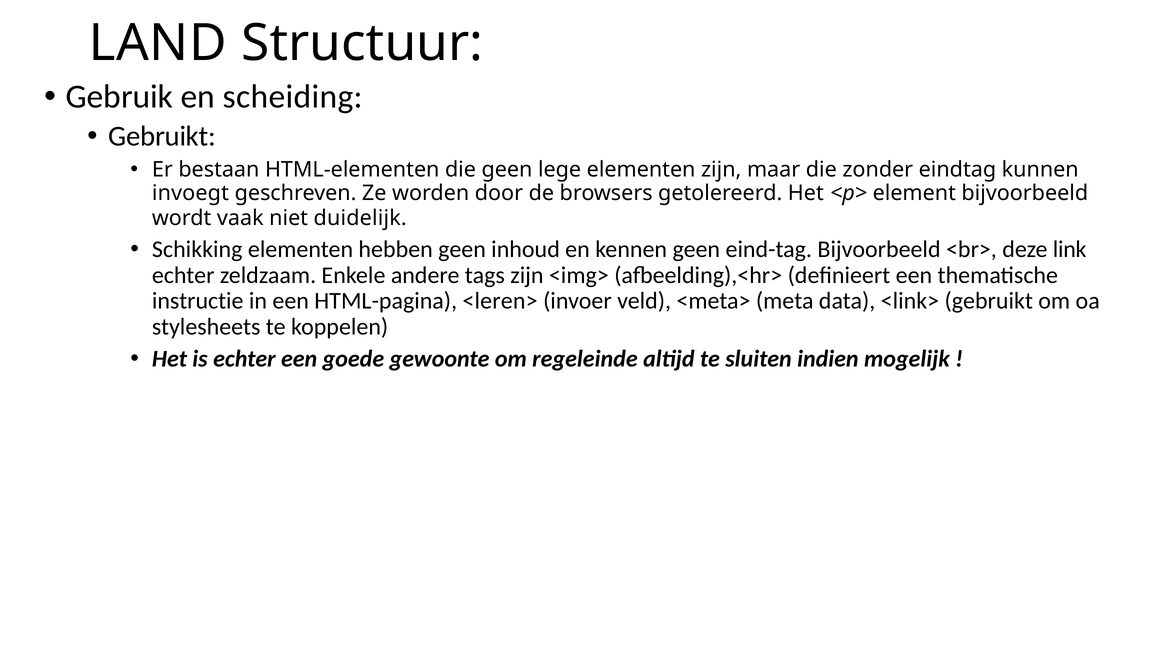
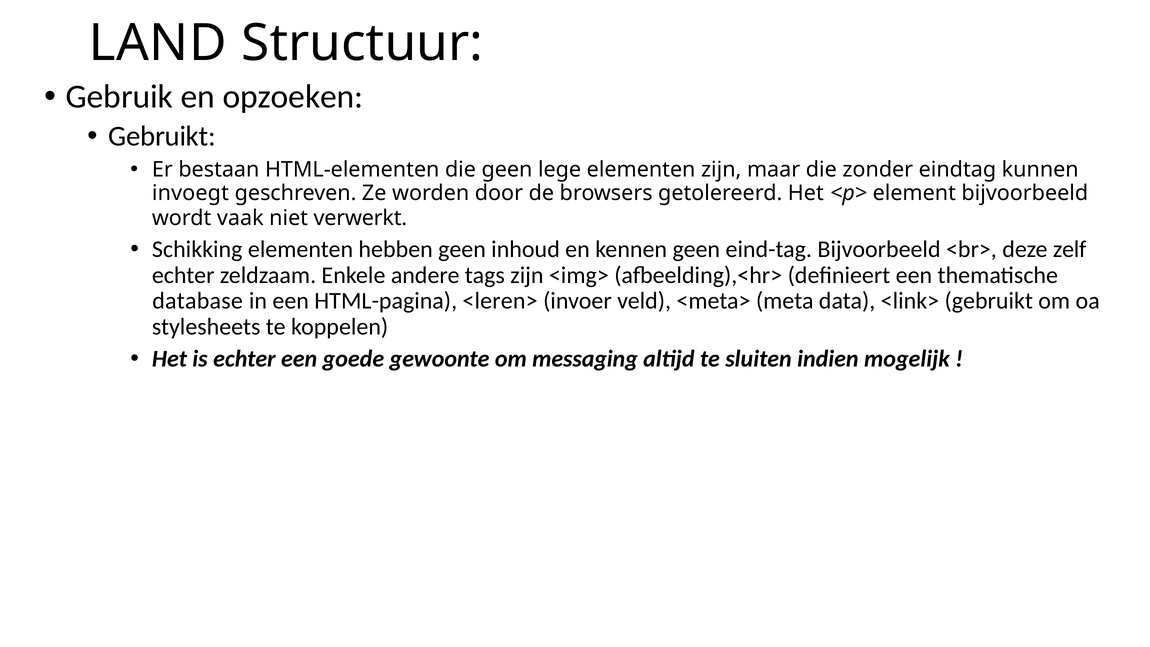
scheiding: scheiding -> opzoeken
duidelijk: duidelijk -> verwerkt
link: link -> zelf
instructie: instructie -> database
regeleinde: regeleinde -> messaging
